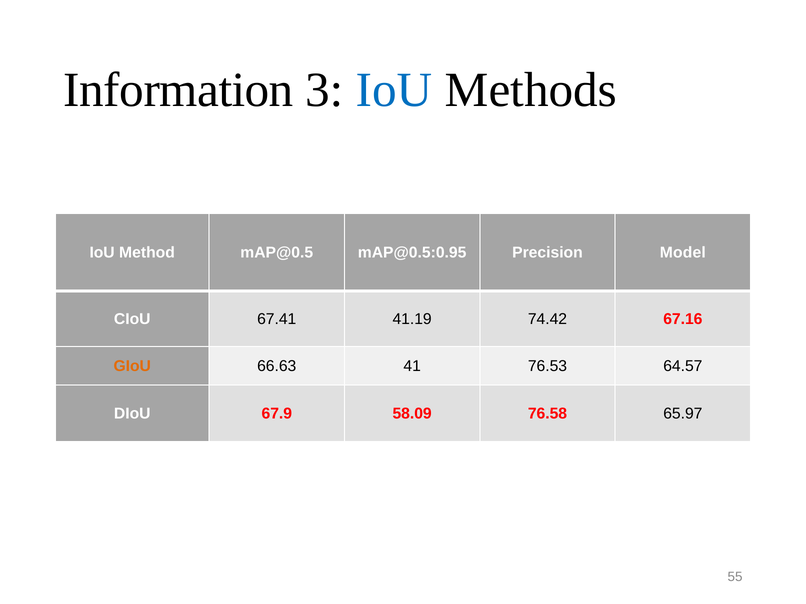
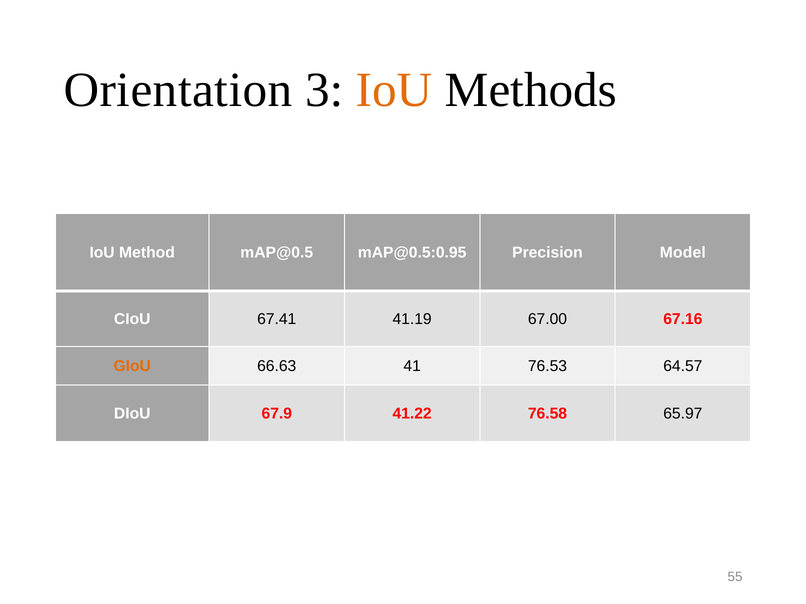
Information: Information -> Orientation
IoU at (394, 90) colour: blue -> orange
74.42: 74.42 -> 67.00
58.09: 58.09 -> 41.22
